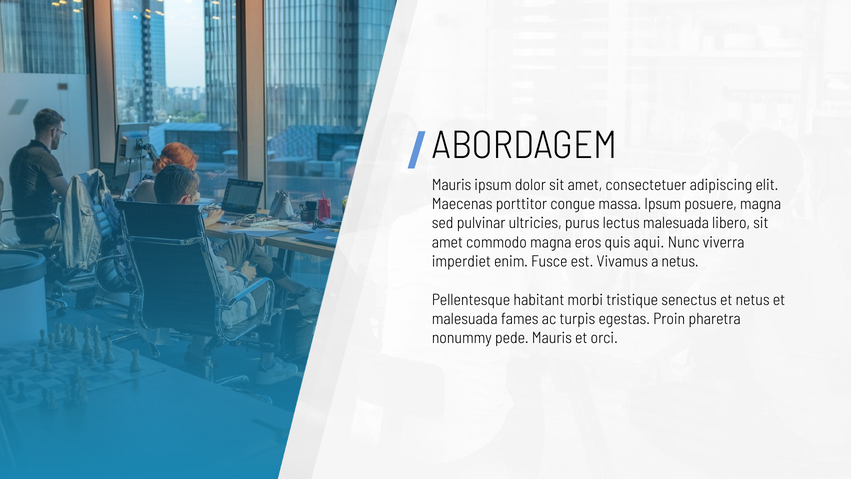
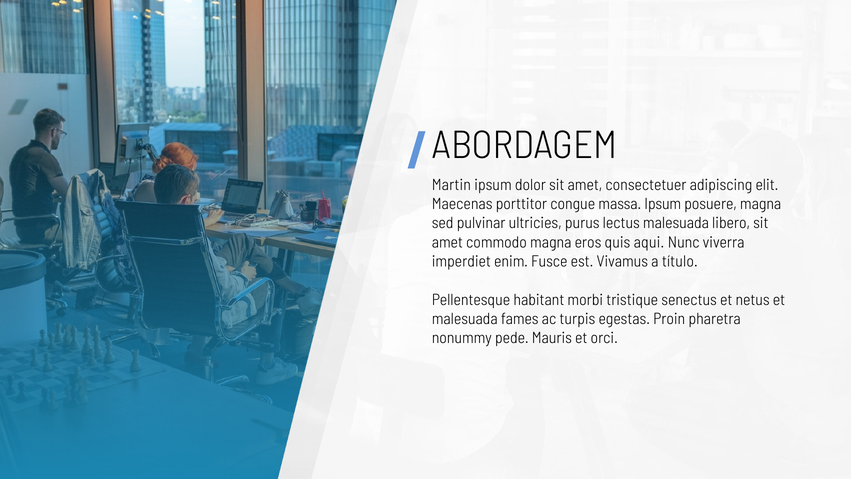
Mauris at (452, 185): Mauris -> Martin
a netus: netus -> título
